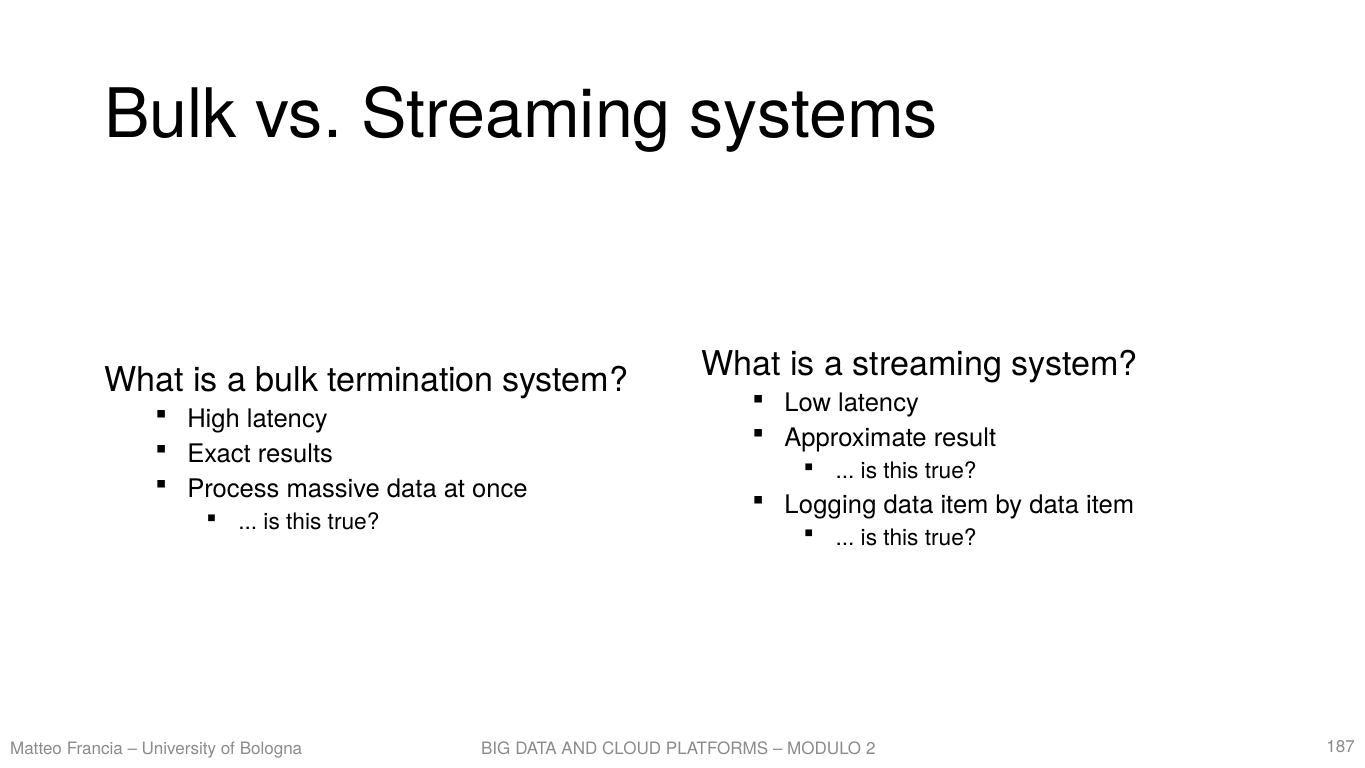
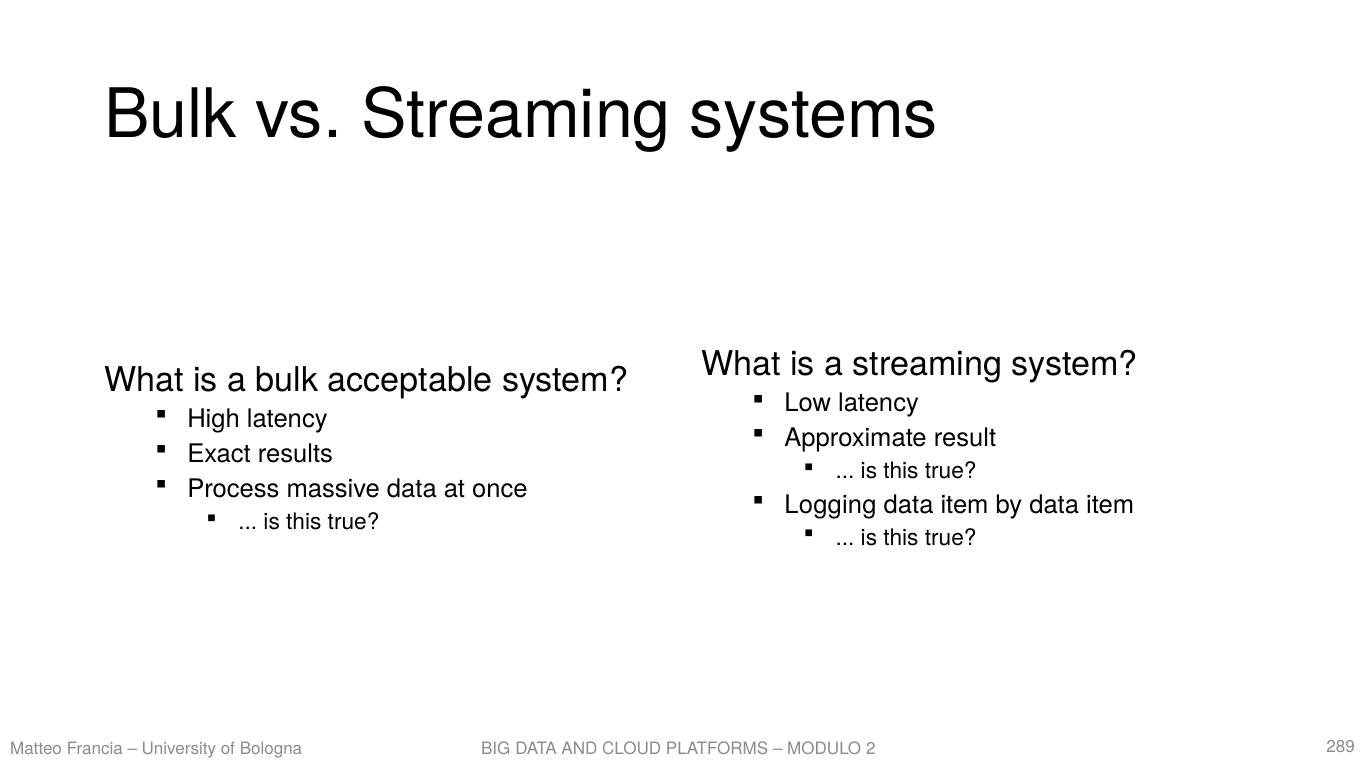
termination: termination -> acceptable
187: 187 -> 289
